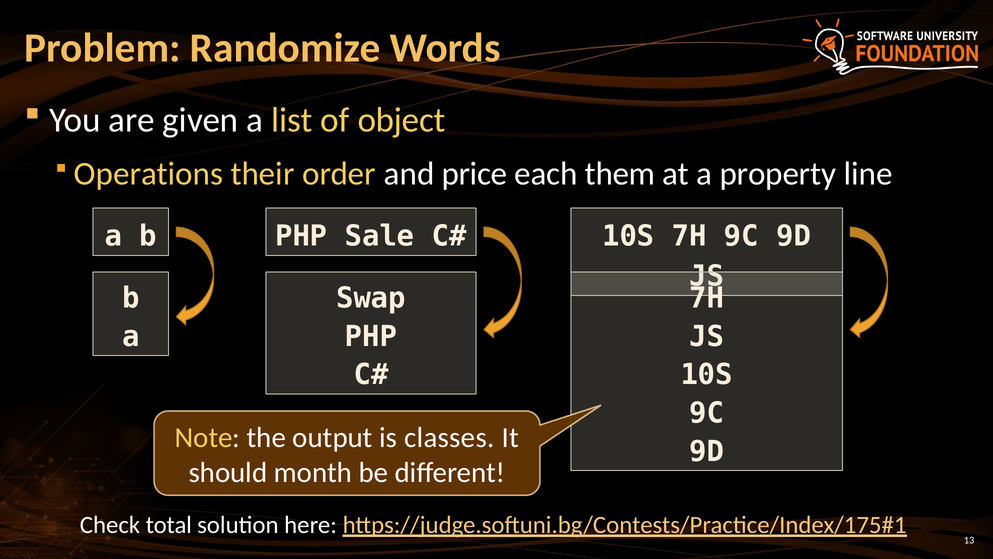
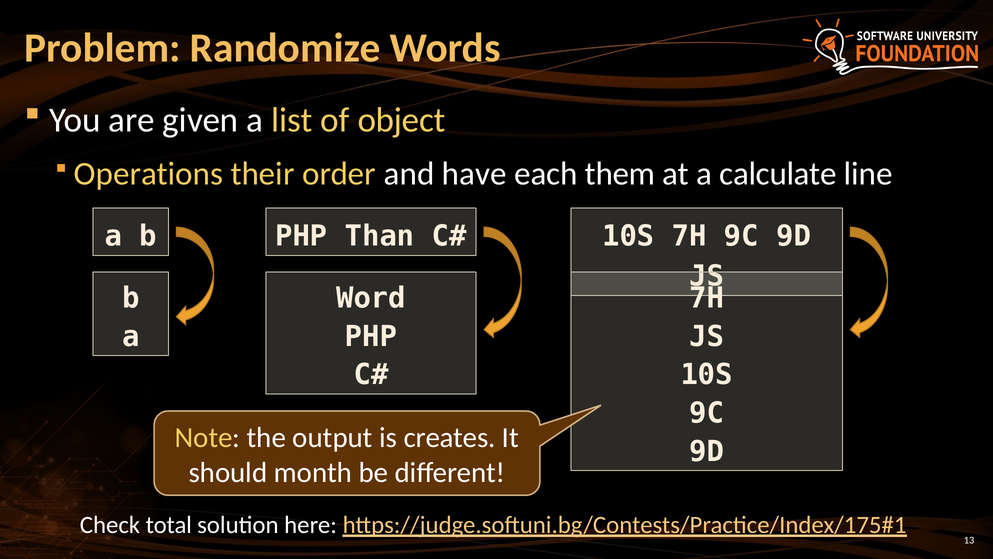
price: price -> have
property: property -> calculate
Sale: Sale -> Than
Swap: Swap -> Word
classes: classes -> creates
